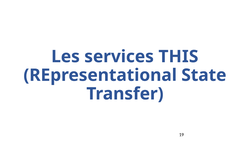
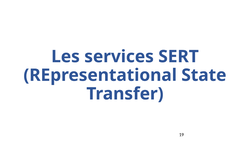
THIS: THIS -> SERT
